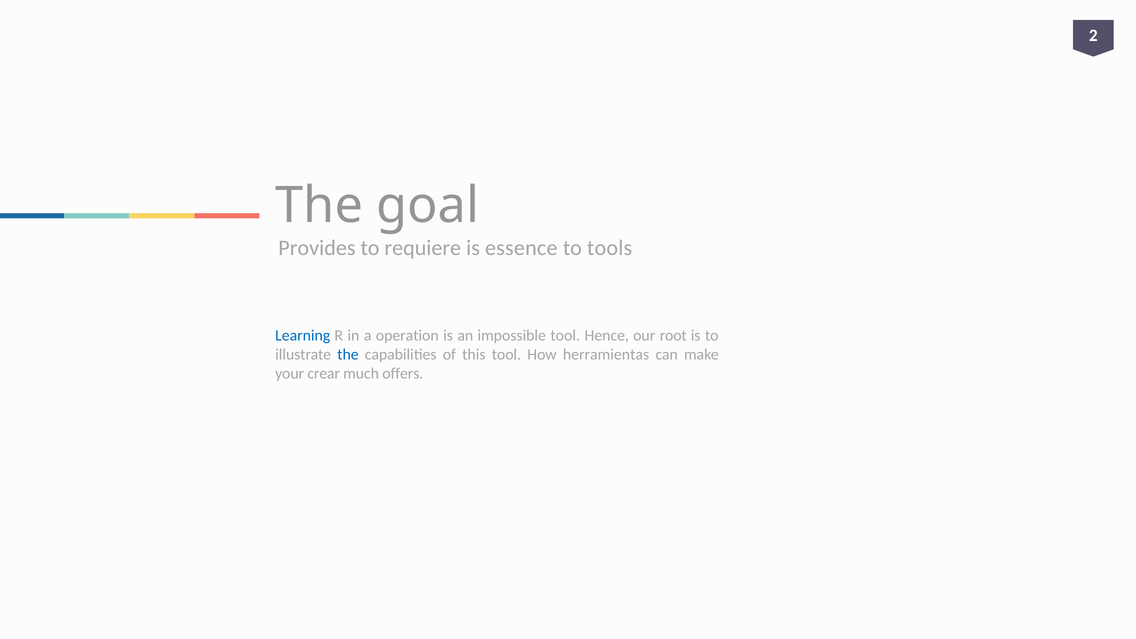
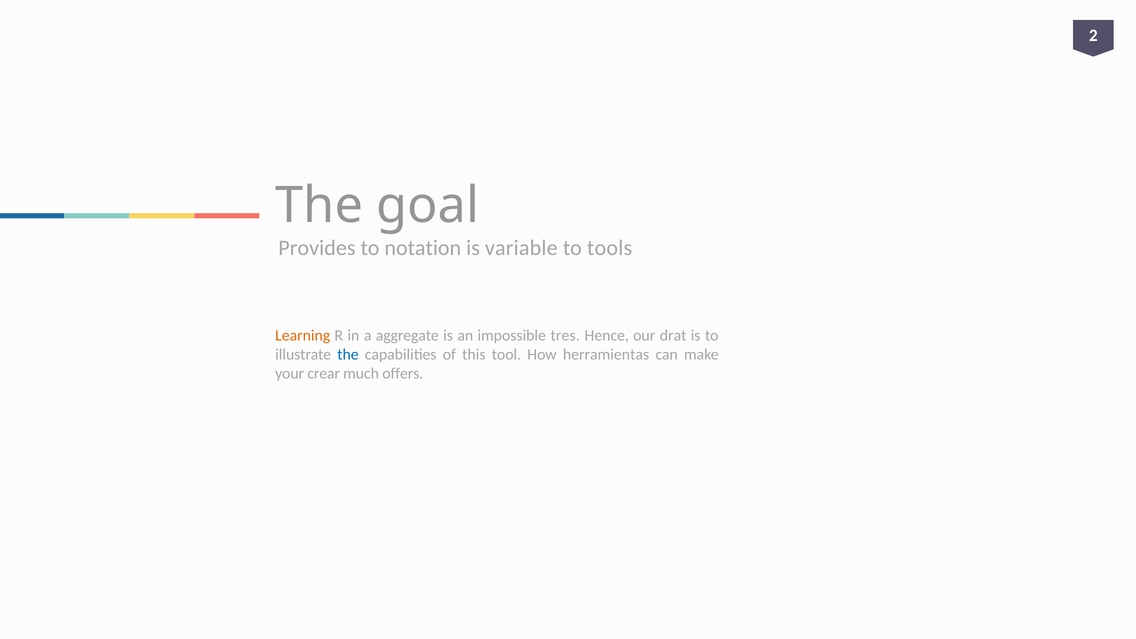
requiere: requiere -> notation
essence: essence -> variable
Learning colour: blue -> orange
operation: operation -> aggregate
impossible tool: tool -> tres
root: root -> drat
